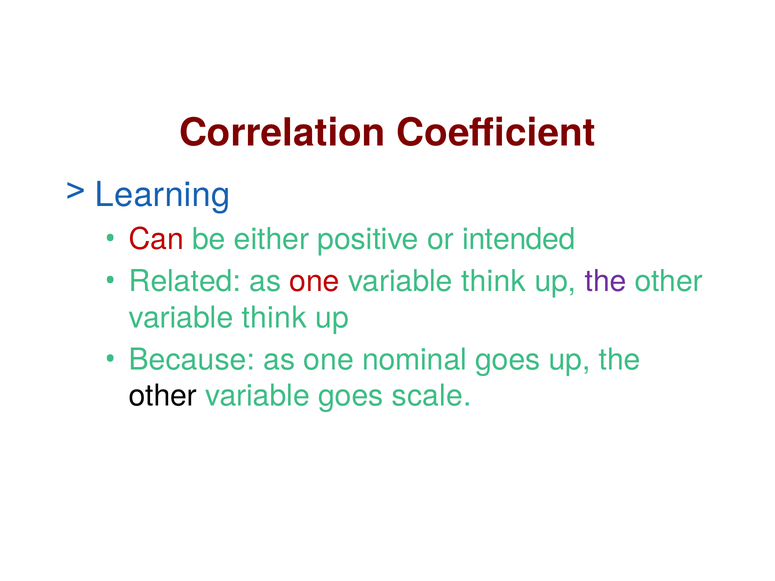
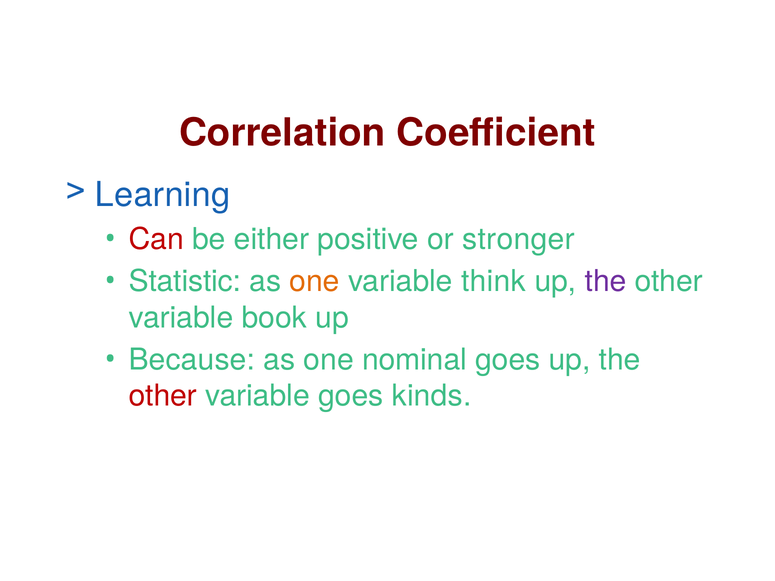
intended: intended -> stronger
Related: Related -> Statistic
one at (315, 282) colour: red -> orange
think at (274, 318): think -> book
other at (163, 396) colour: black -> red
scale: scale -> kinds
